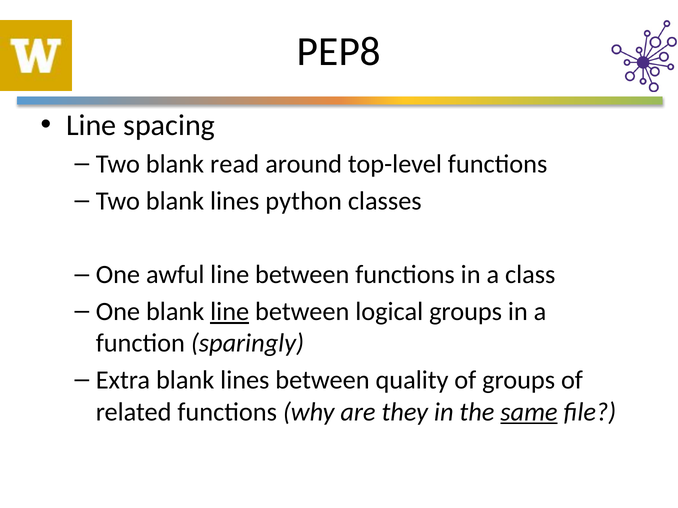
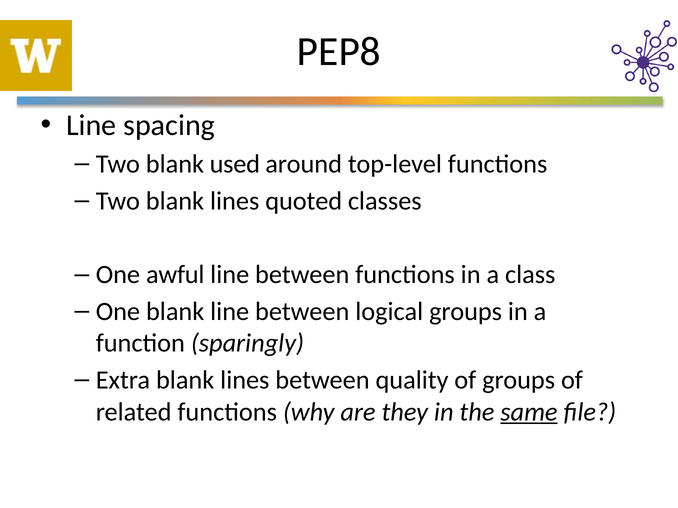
read: read -> used
python: python -> quoted
line at (230, 312) underline: present -> none
